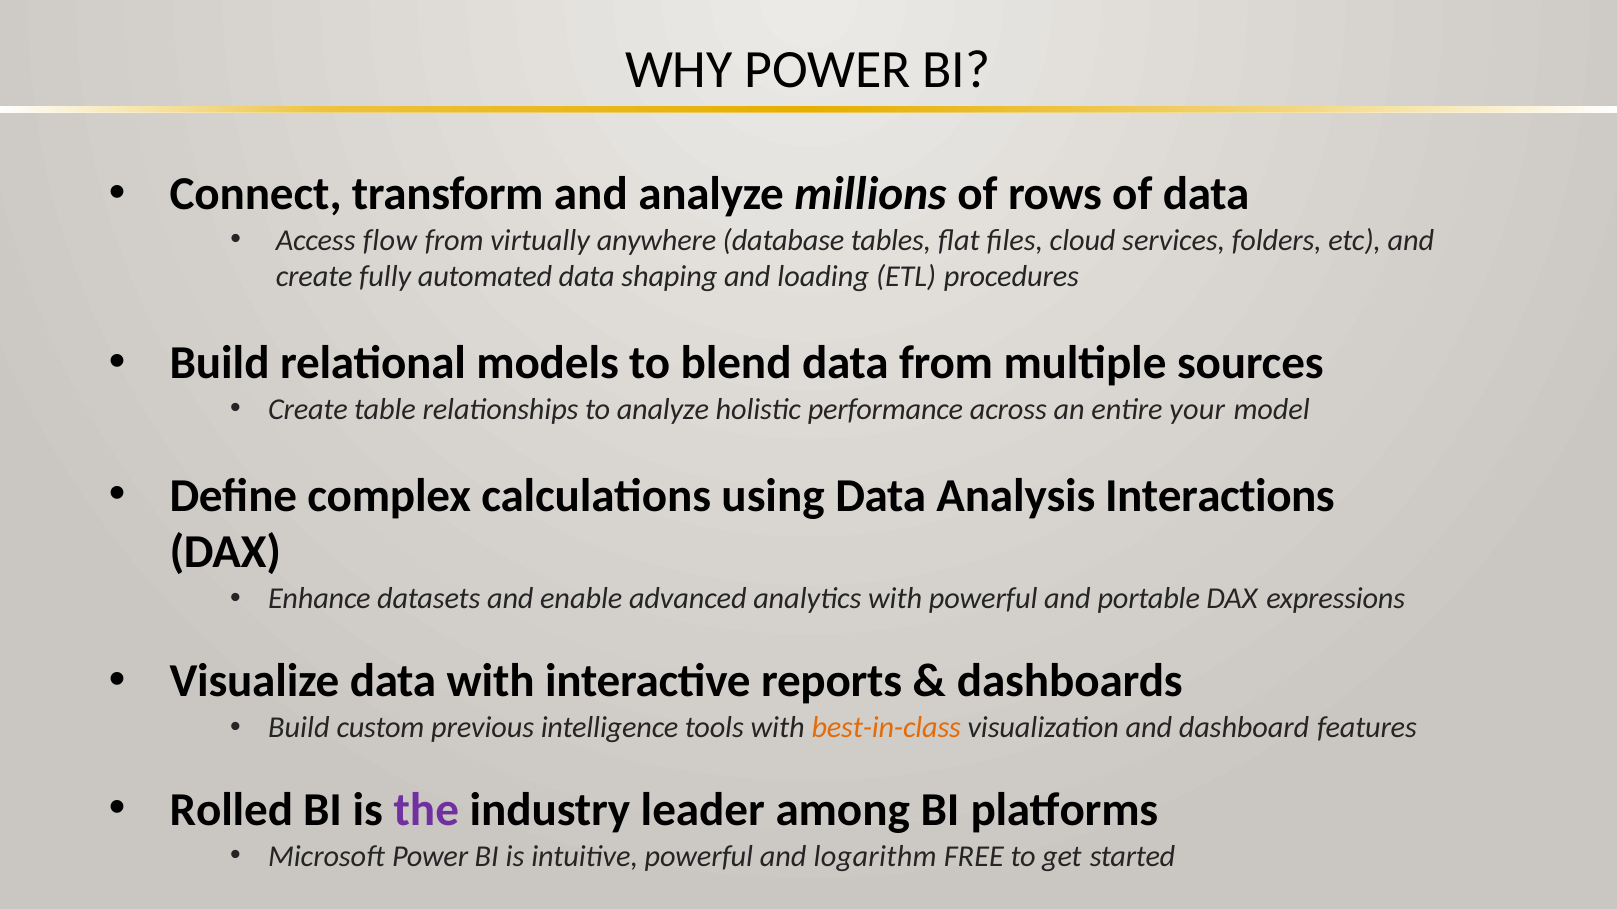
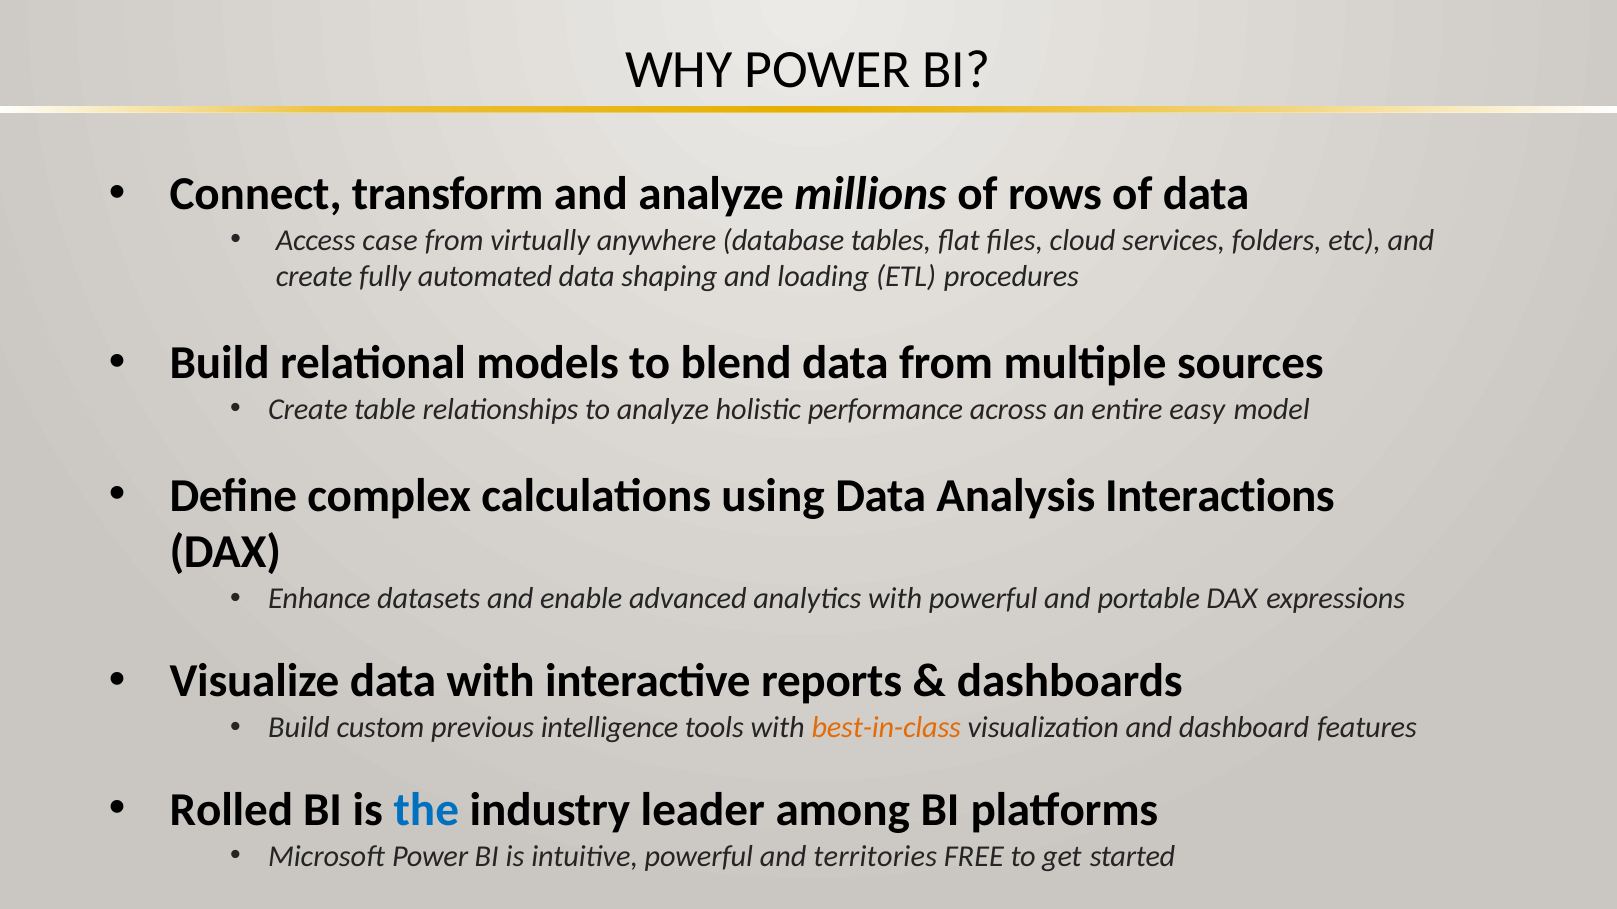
flow: flow -> case
your: your -> easy
the colour: purple -> blue
logarithm: logarithm -> territories
